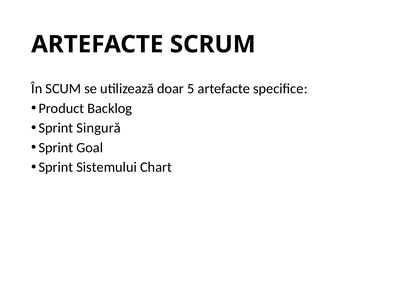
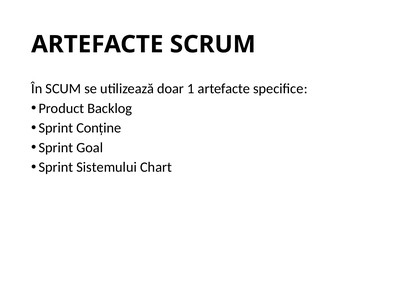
5: 5 -> 1
Singură: Singură -> Conține
